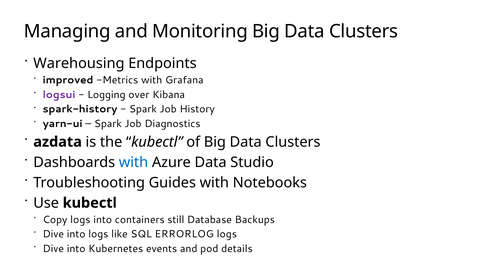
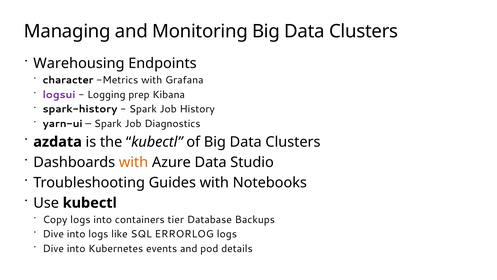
improved: improved -> character
over: over -> prep
with at (134, 162) colour: blue -> orange
still: still -> tier
